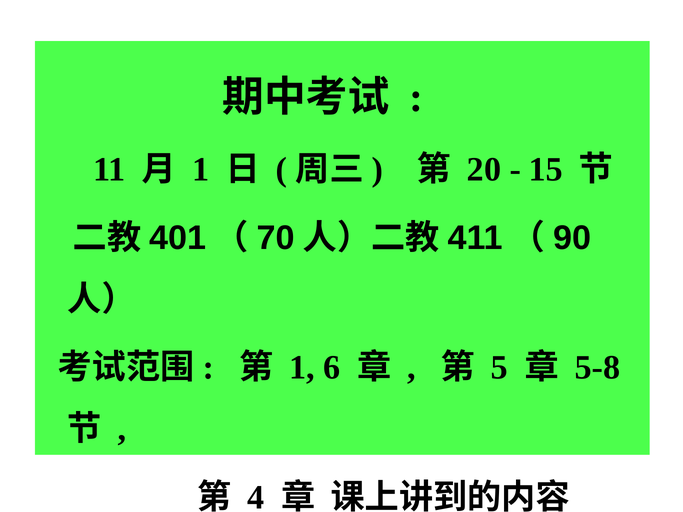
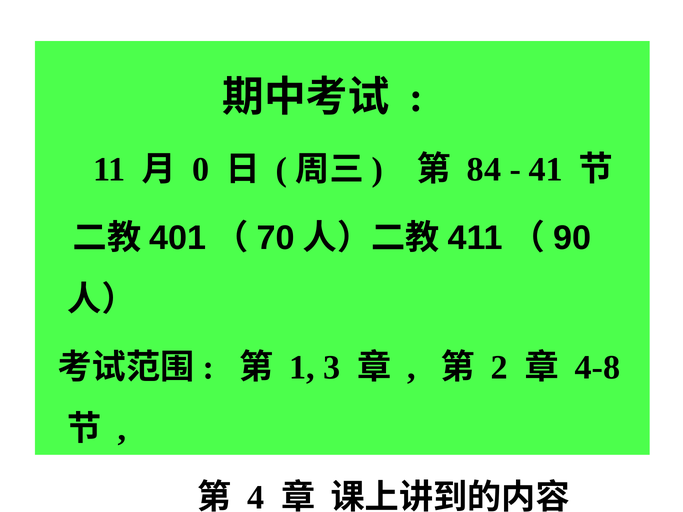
1 at (201, 170): 1 -> 0
20: 20 -> 84
15: 15 -> 41
6: 6 -> 3
5: 5 -> 2
5-8: 5-8 -> 4-8
